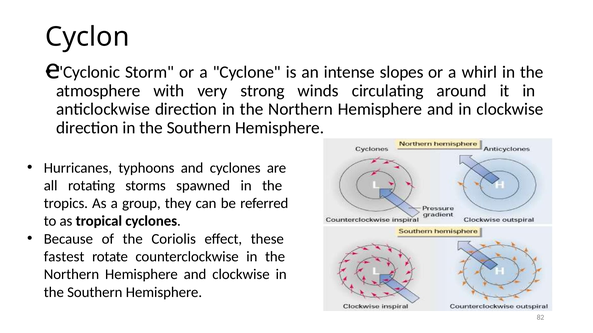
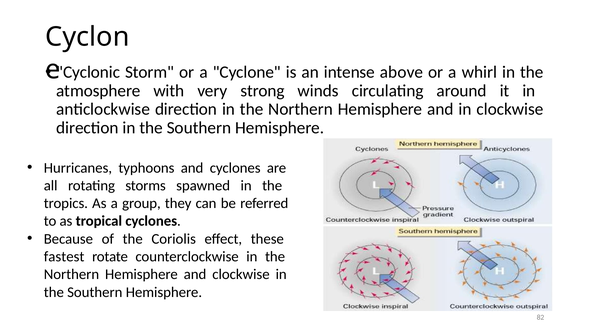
slopes: slopes -> above
